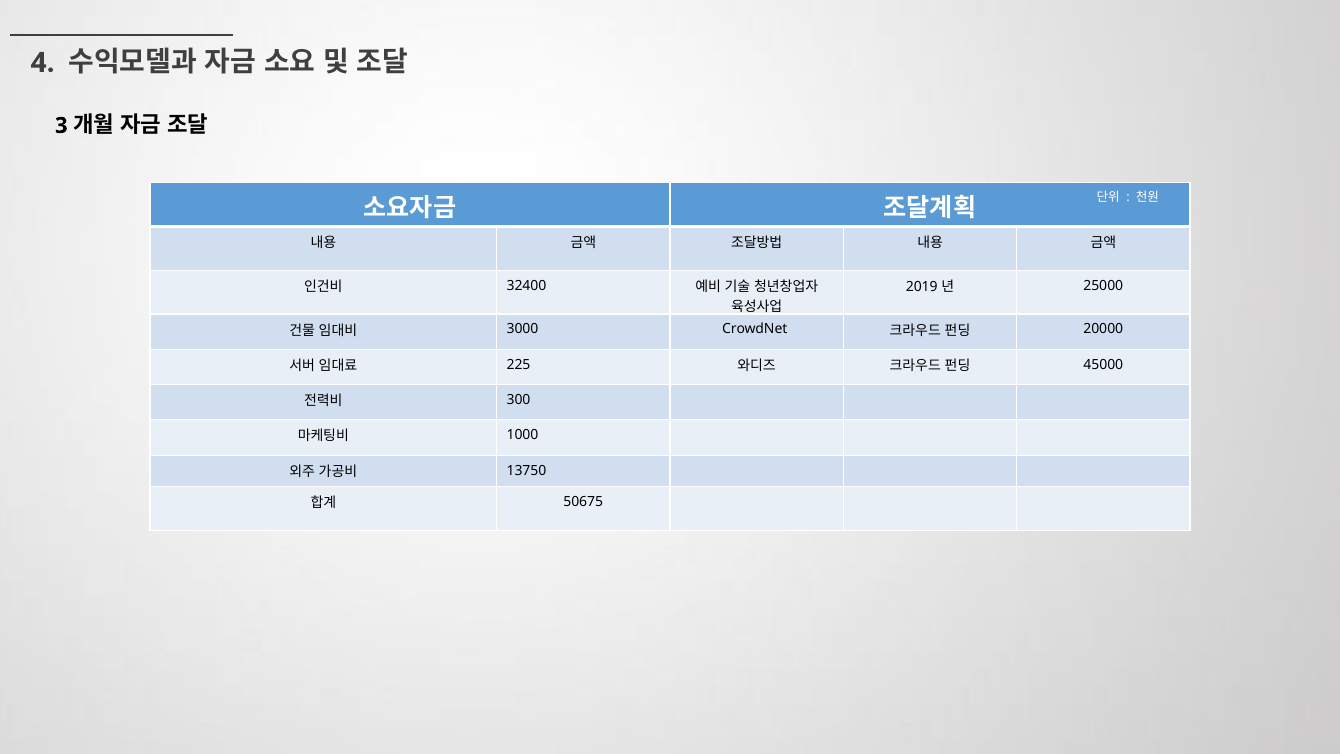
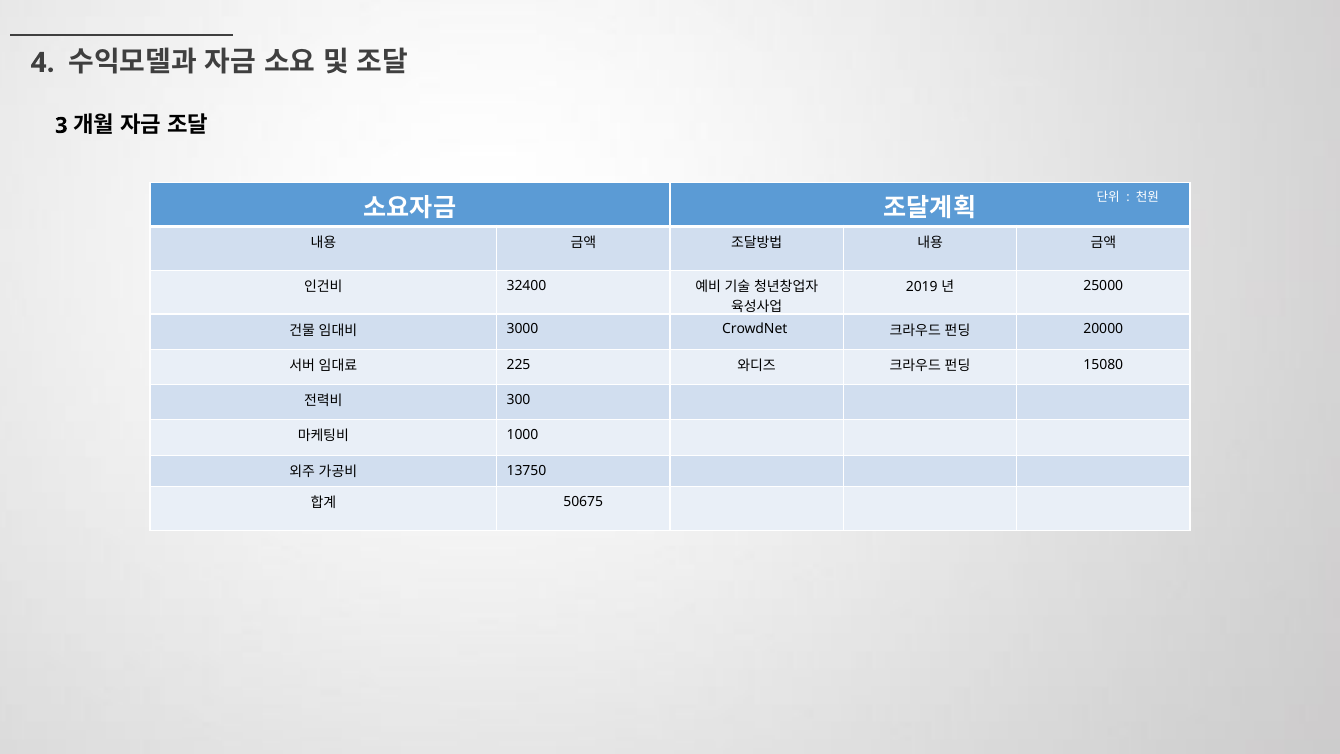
45000: 45000 -> 15080
